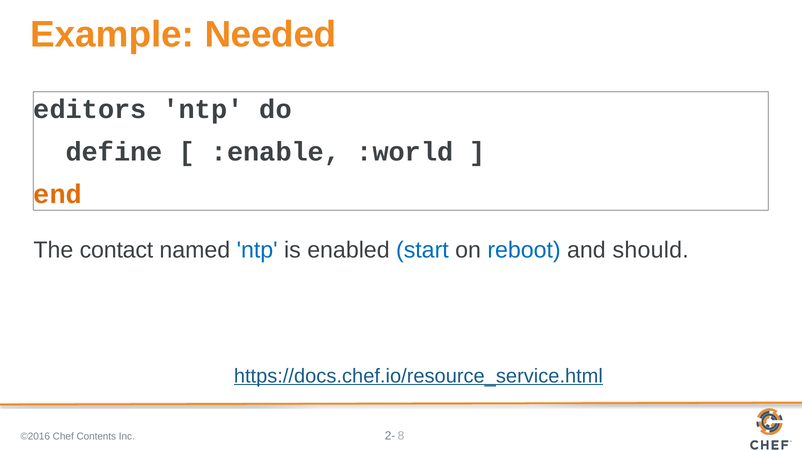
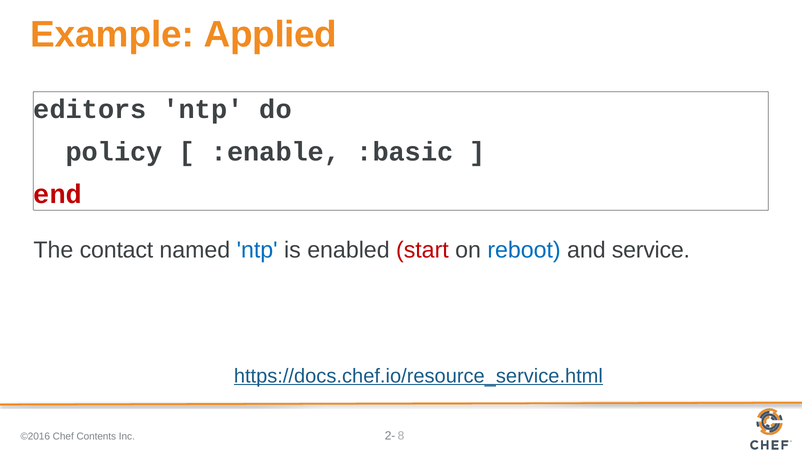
Needed: Needed -> Applied
define: define -> policy
:world: :world -> :basic
end colour: orange -> red
start colour: blue -> red
should: should -> service
